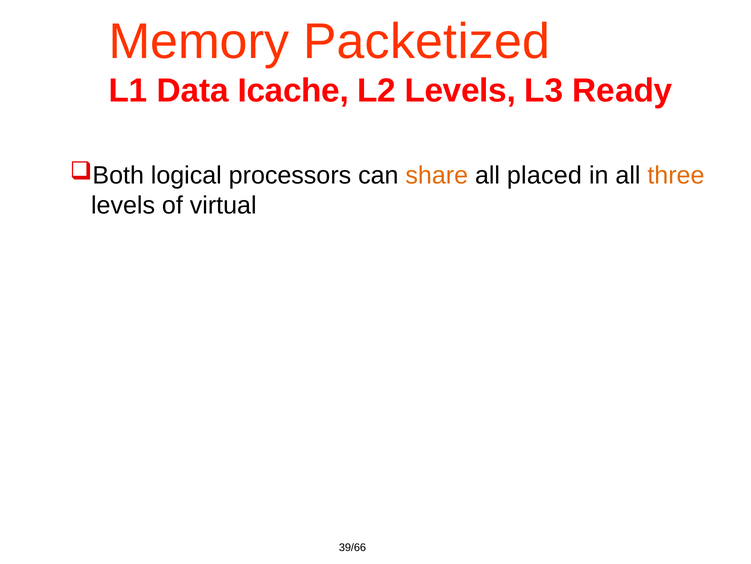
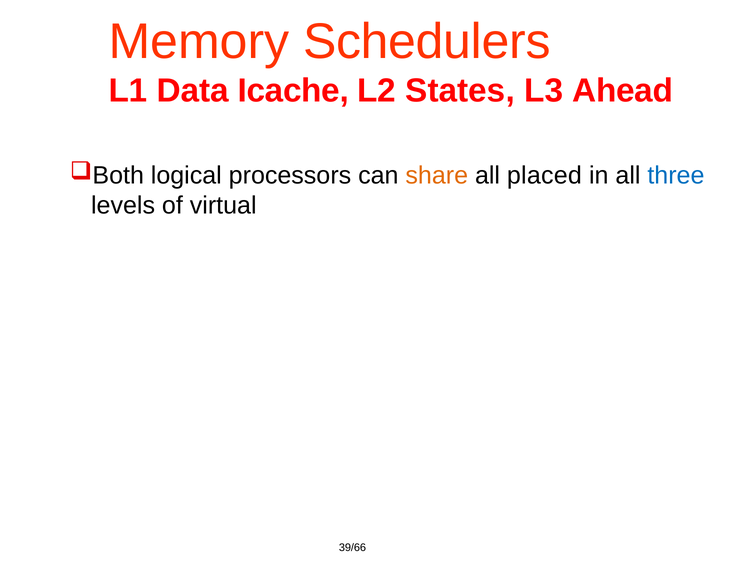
Packetized: Packetized -> Schedulers
L2 Levels: Levels -> States
Ready: Ready -> Ahead
three colour: orange -> blue
